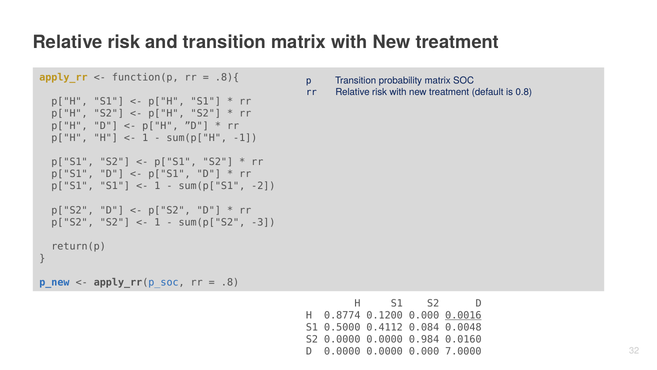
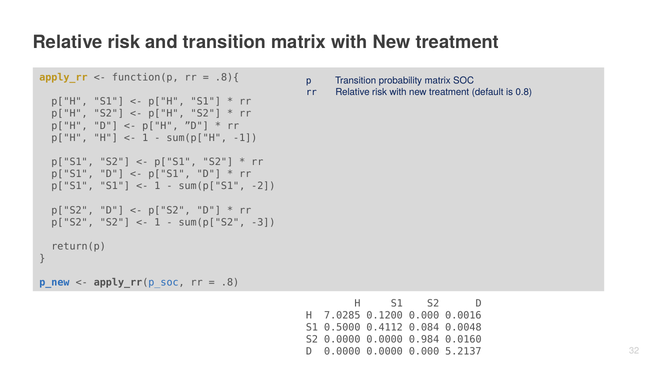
0.8774: 0.8774 -> 7.0285
0.0016 underline: present -> none
7.0000: 7.0000 -> 5.2137
